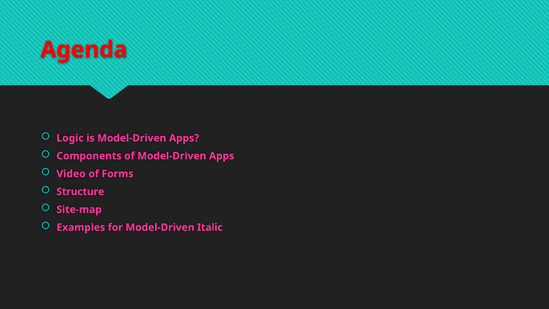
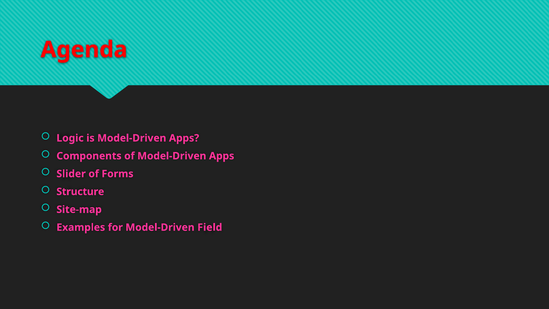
Video: Video -> Slider
Italic: Italic -> Field
